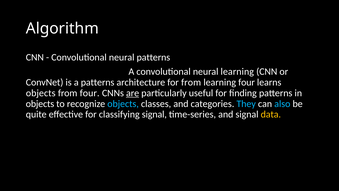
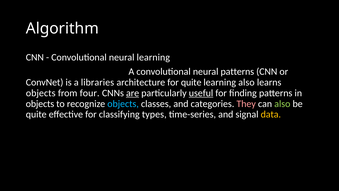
neural patterns: patterns -> learning
neural learning: learning -> patterns
a patterns: patterns -> libraries
for from: from -> quite
learning four: four -> also
useful underline: none -> present
They colour: light blue -> pink
also at (282, 104) colour: light blue -> light green
classifying signal: signal -> types
